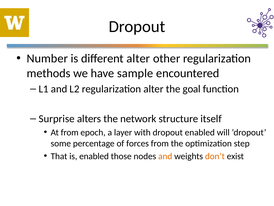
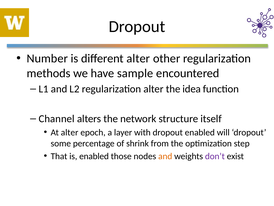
goal: goal -> idea
Surprise: Surprise -> Channel
At from: from -> alter
forces: forces -> shrink
don’t colour: orange -> purple
